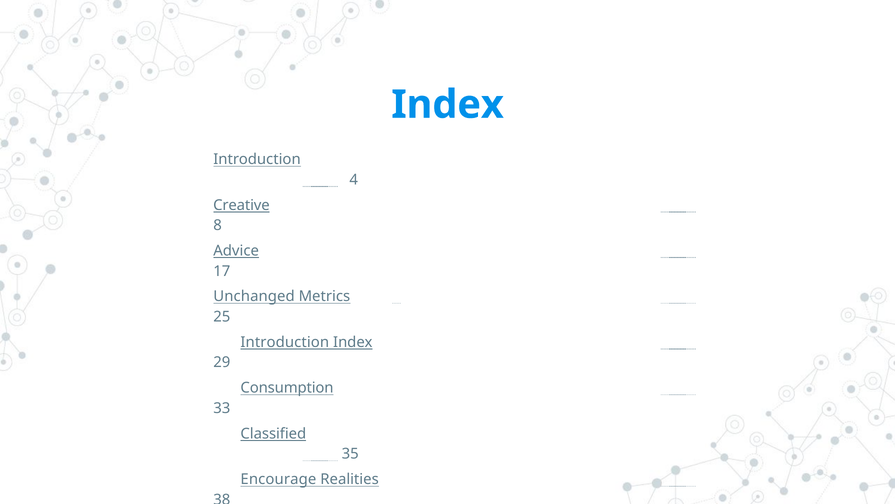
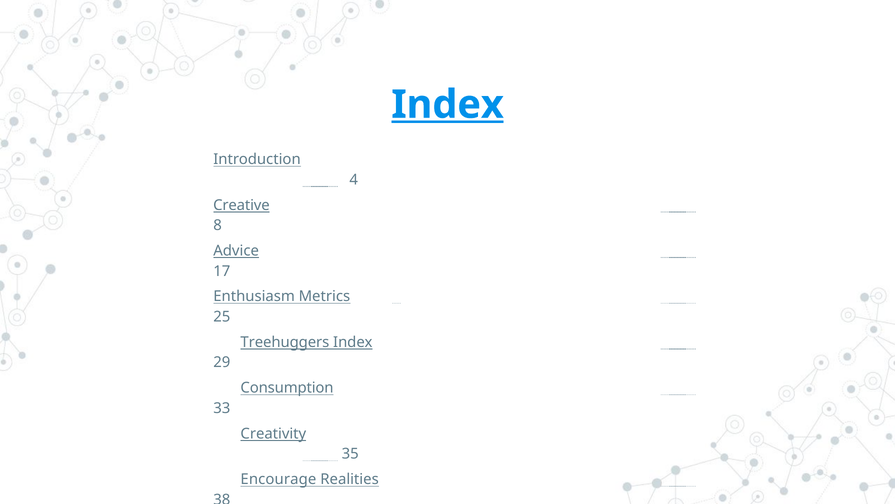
Index at (448, 105) underline: none -> present
Unchanged: Unchanged -> Enthusiasm
Introduction at (285, 342): Introduction -> Treehuggers
Classified: Classified -> Creativity
